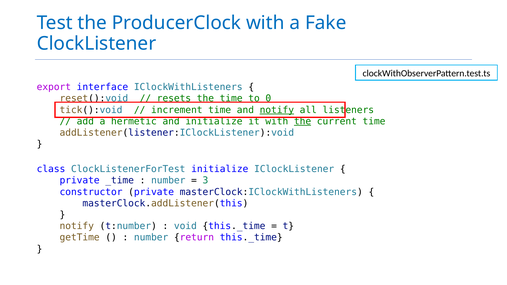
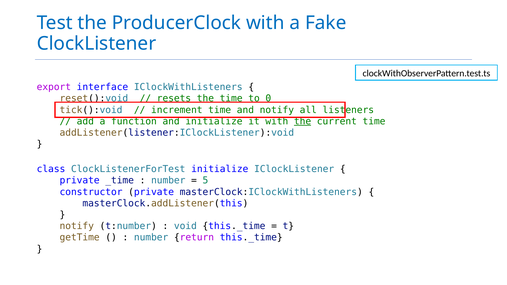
notify at (277, 110) underline: present -> none
hermetic: hermetic -> function
3: 3 -> 5
